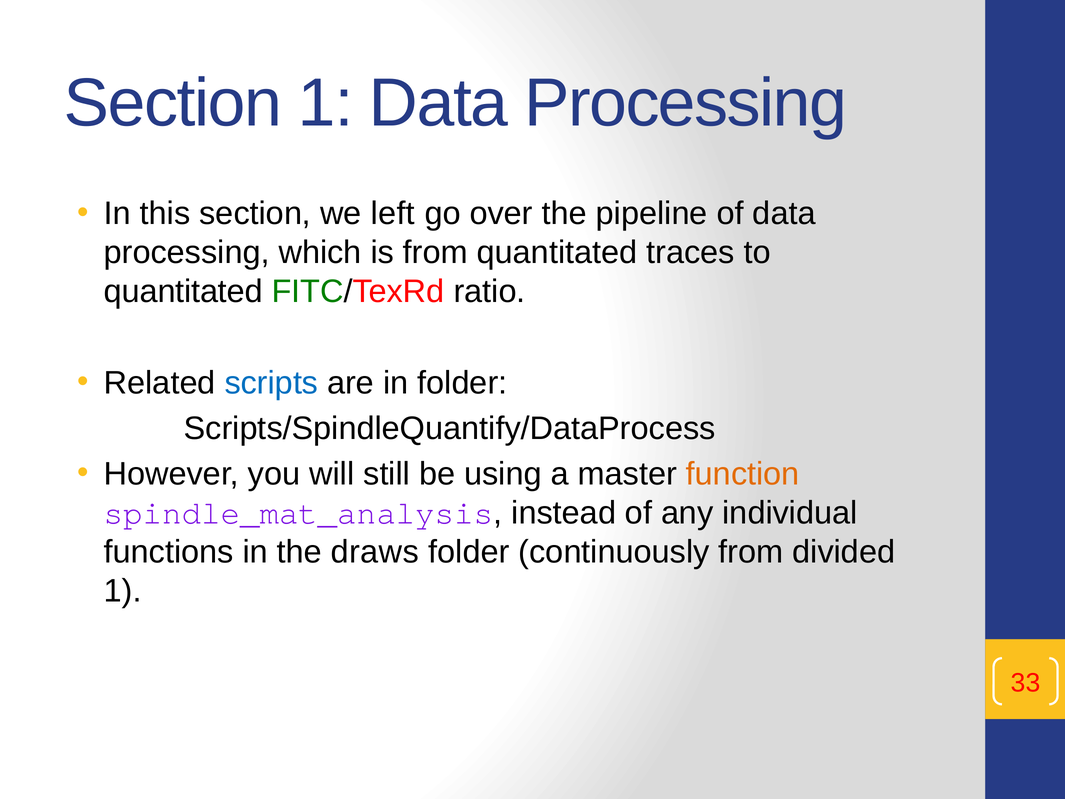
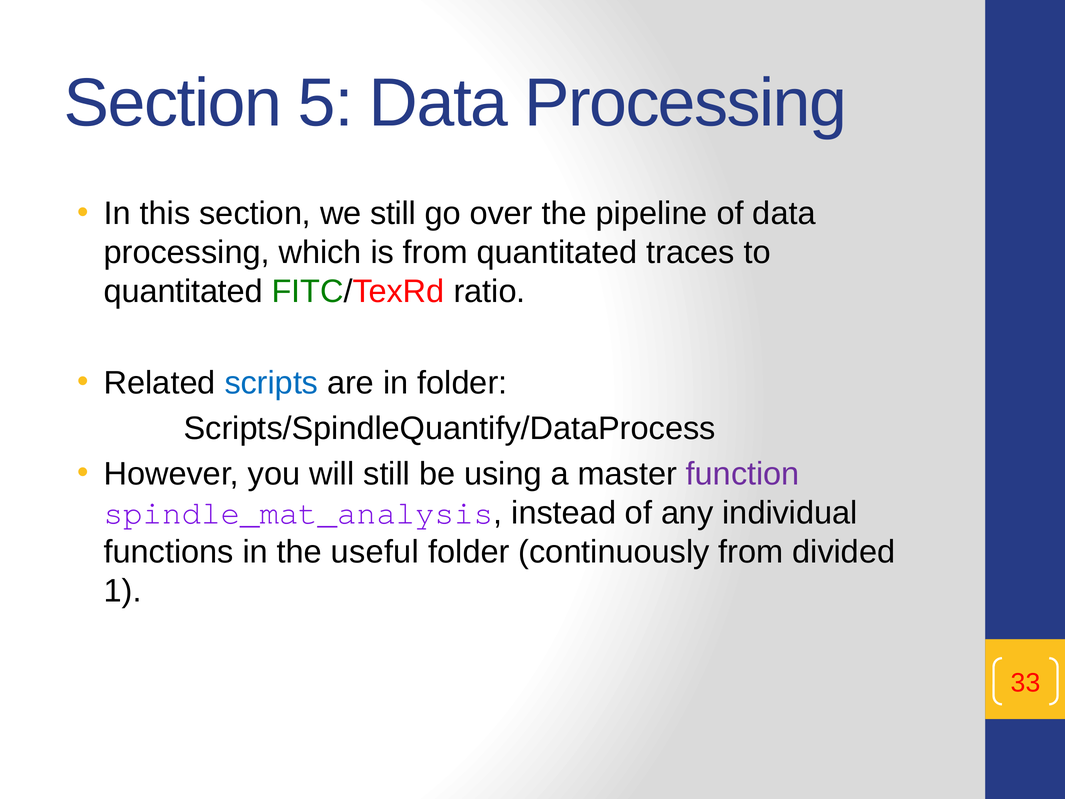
Section 1: 1 -> 5
we left: left -> still
function colour: orange -> purple
draws: draws -> useful
